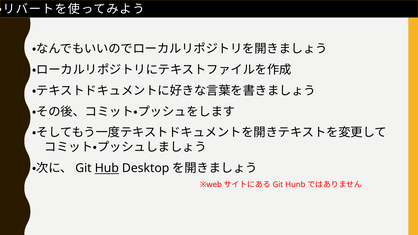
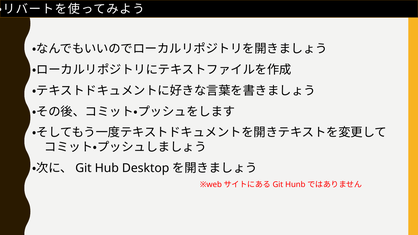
Hub underline: present -> none
